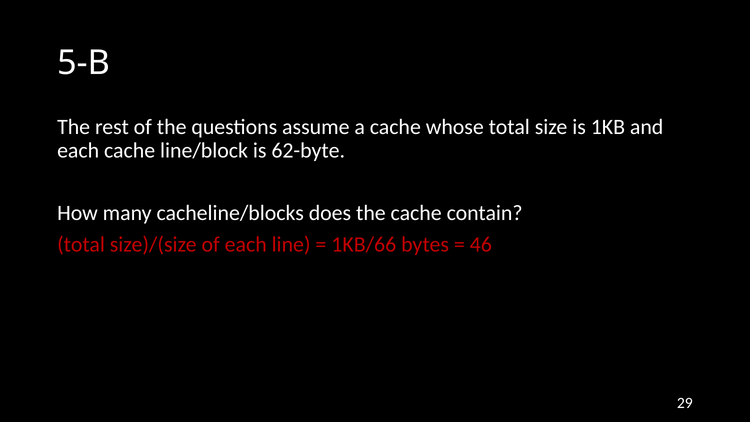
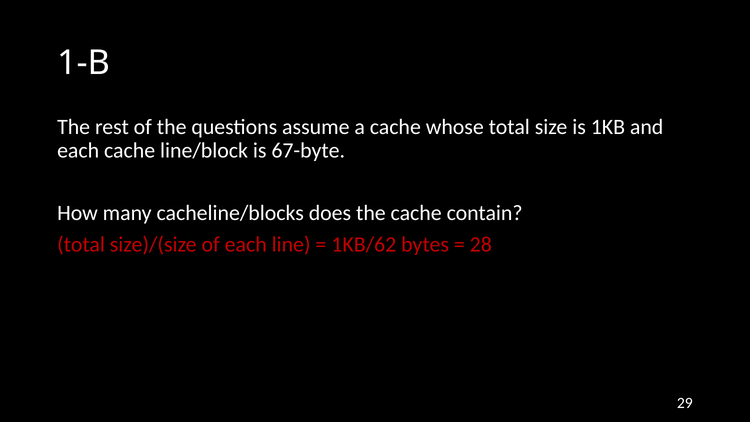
5-B: 5-B -> 1-B
62-byte: 62-byte -> 67-byte
1KB/66: 1KB/66 -> 1KB/62
46: 46 -> 28
